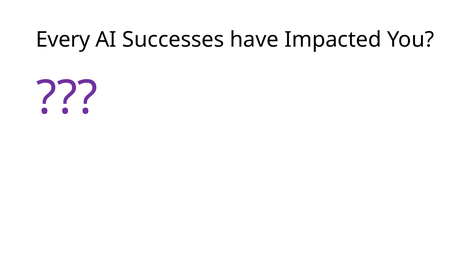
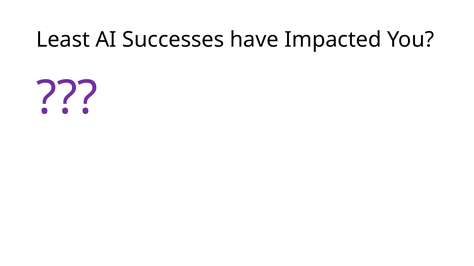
Every: Every -> Least
